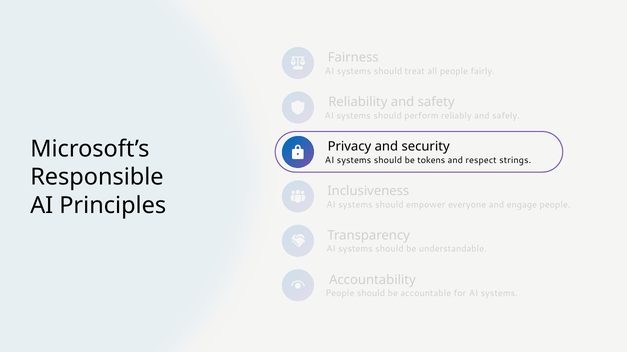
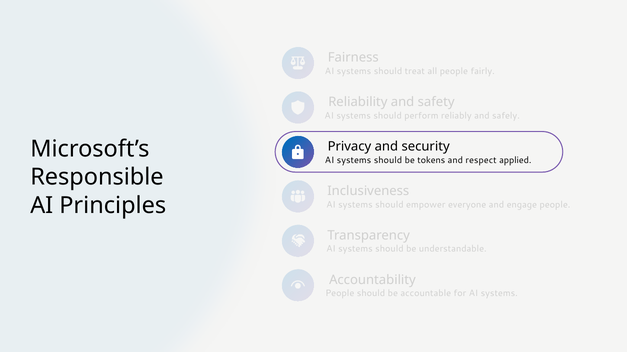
strings: strings -> applied
